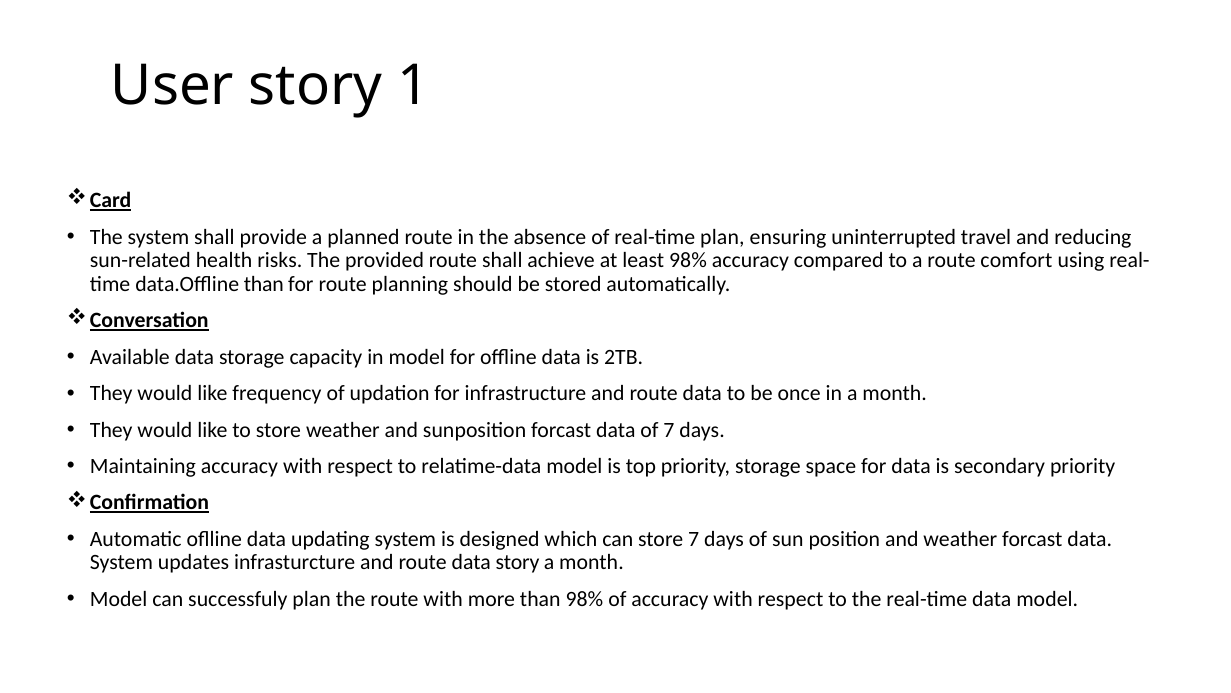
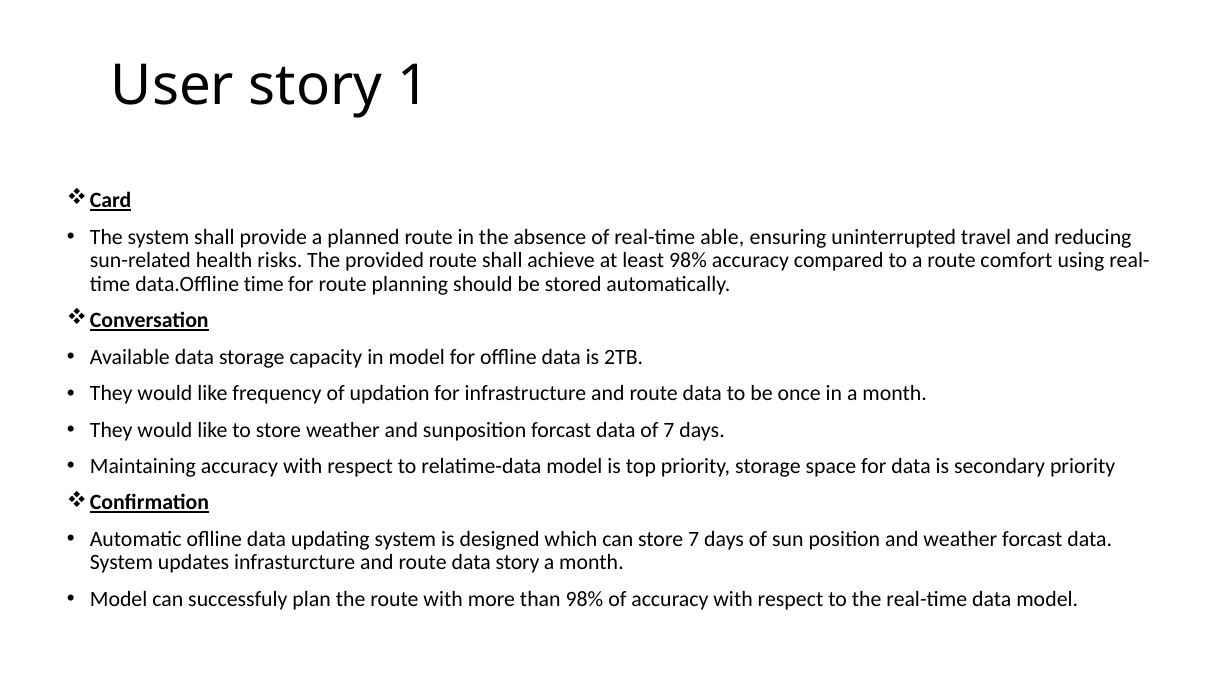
real-time plan: plan -> able
data.Offline than: than -> time
